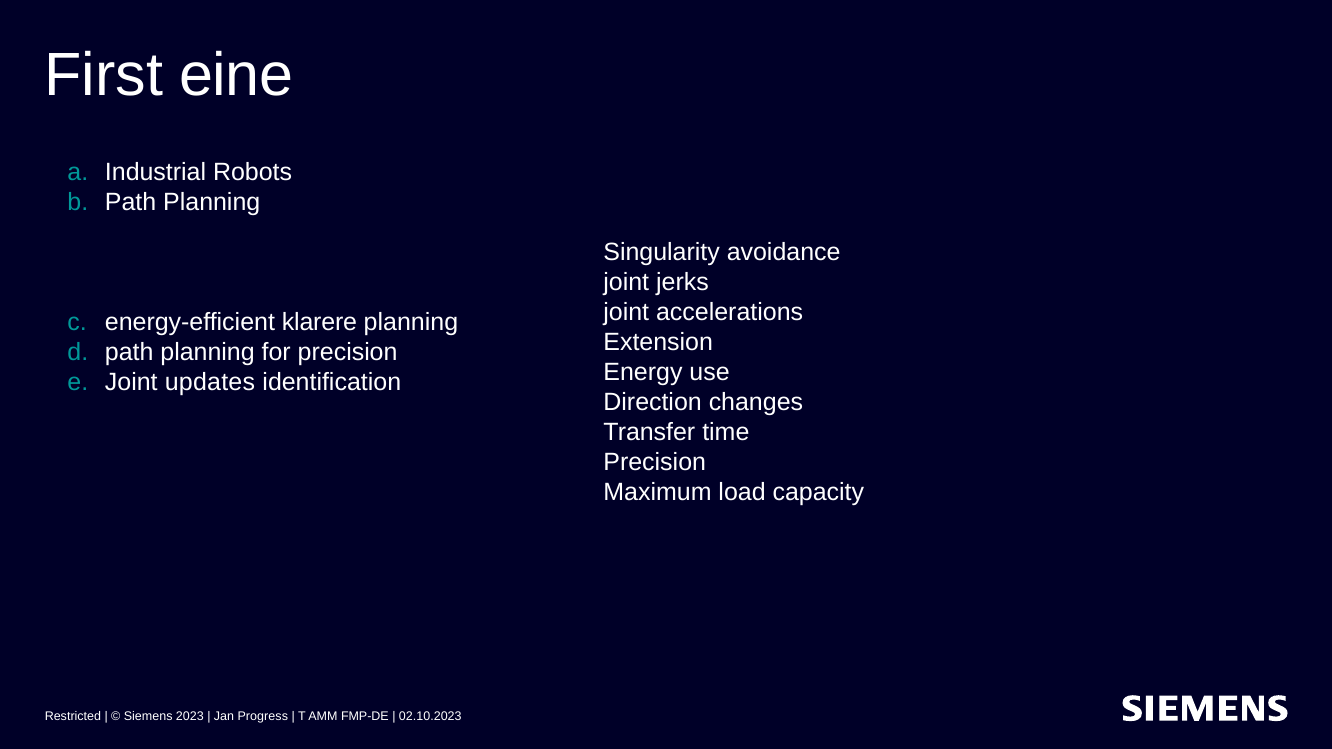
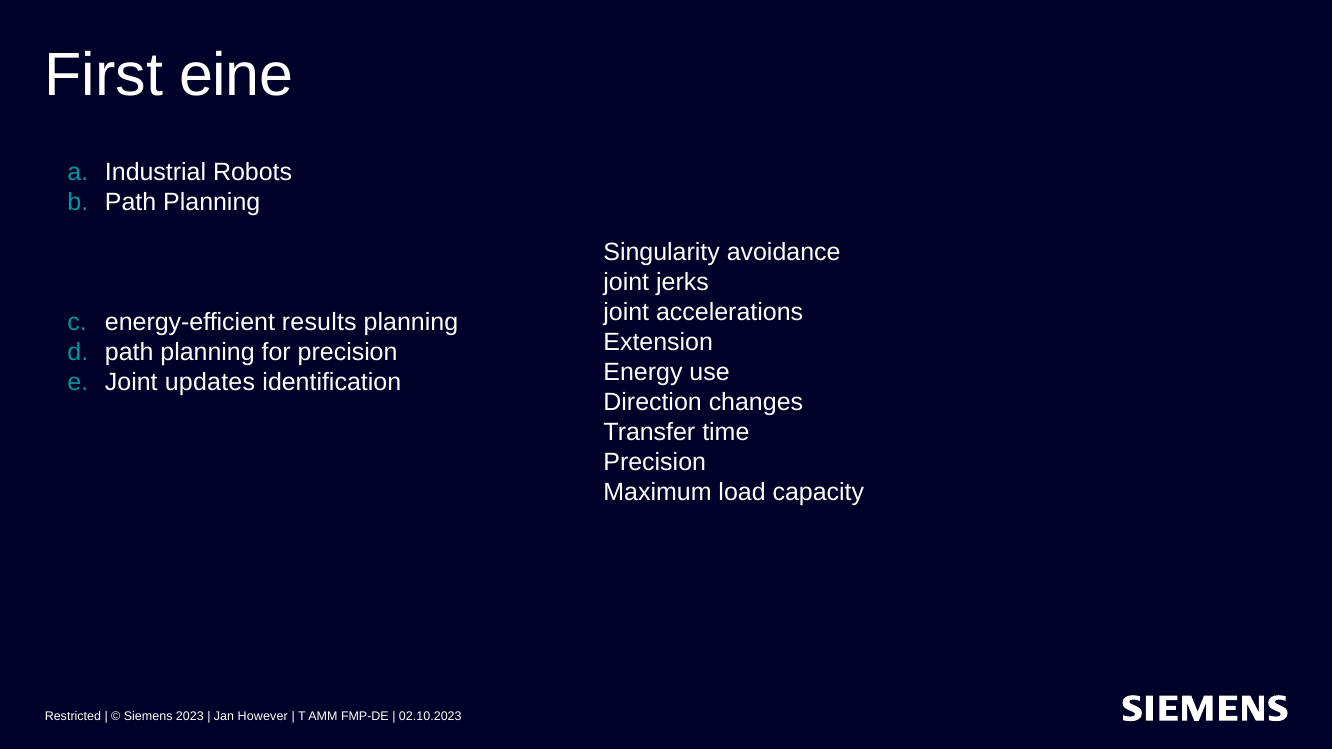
klarere: klarere -> results
Progress: Progress -> However
